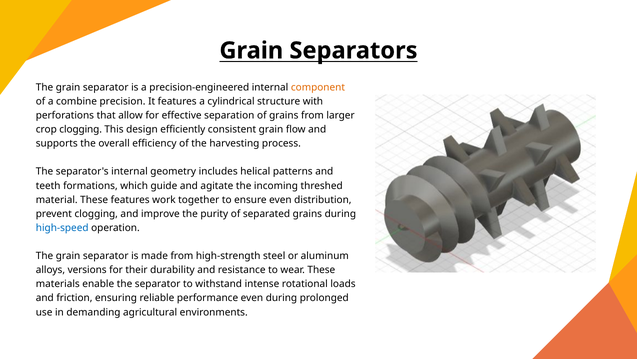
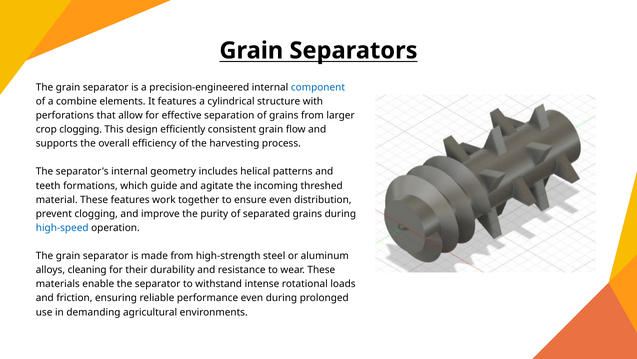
component colour: orange -> blue
precision: precision -> elements
versions: versions -> cleaning
